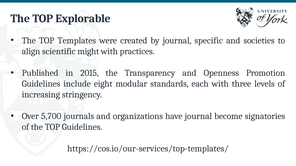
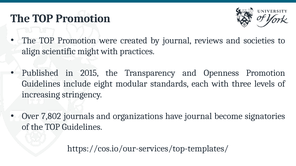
Explorable at (83, 19): Explorable -> Promotion
Templates at (77, 41): Templates -> Promotion
specific: specific -> reviews
5,700: 5,700 -> 7,802
